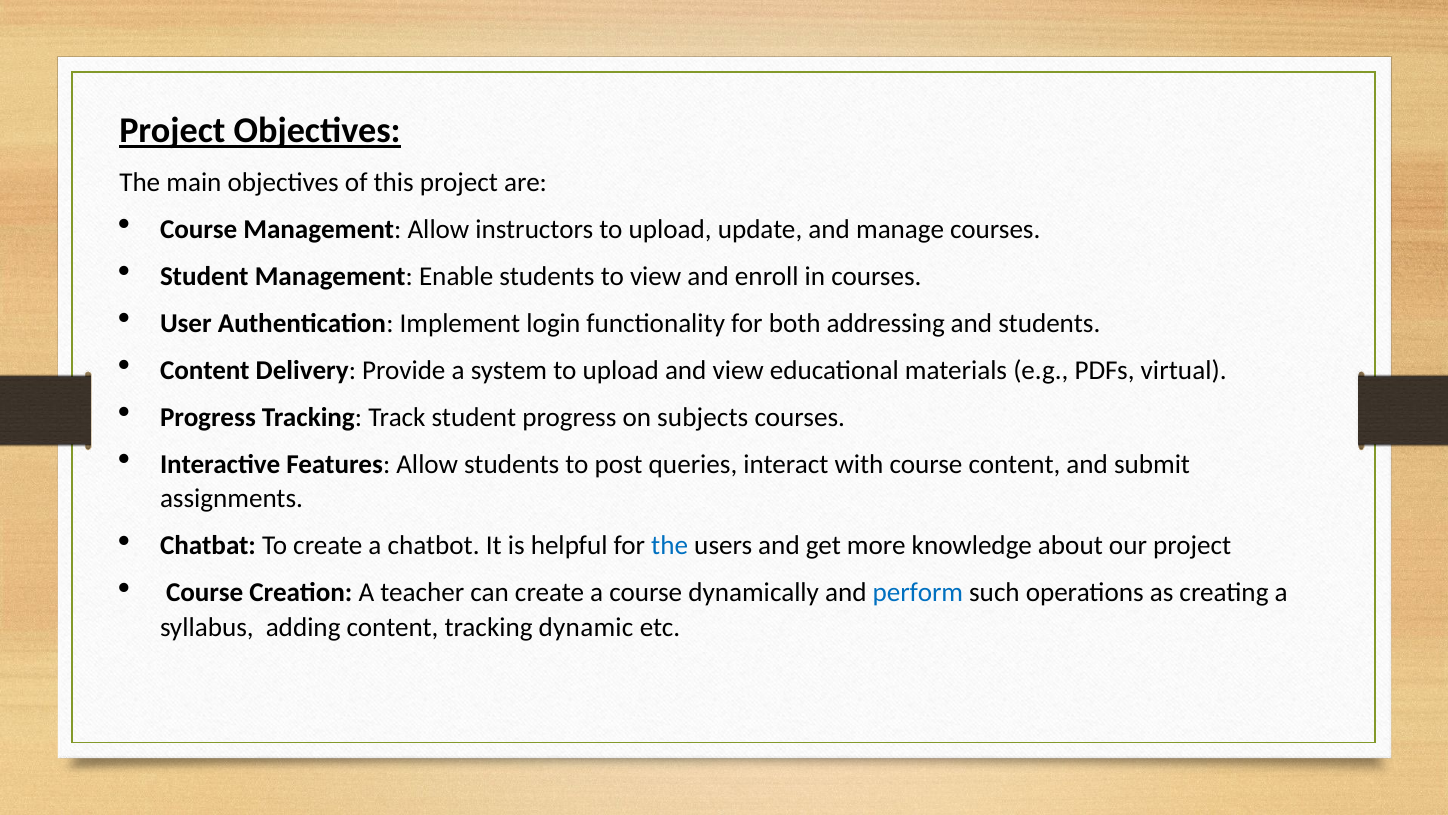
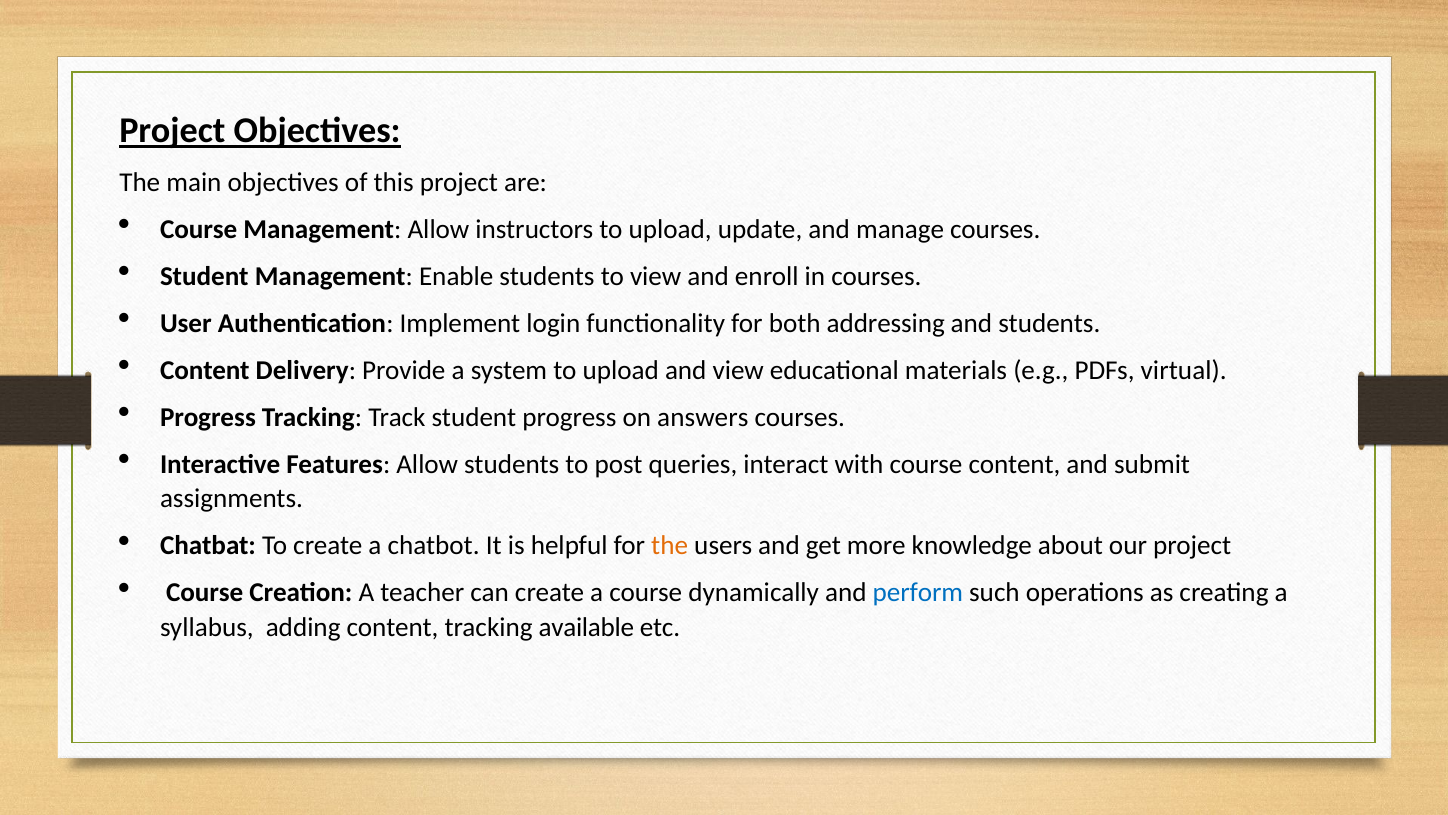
subjects: subjects -> answers
the at (670, 546) colour: blue -> orange
dynamic: dynamic -> available
